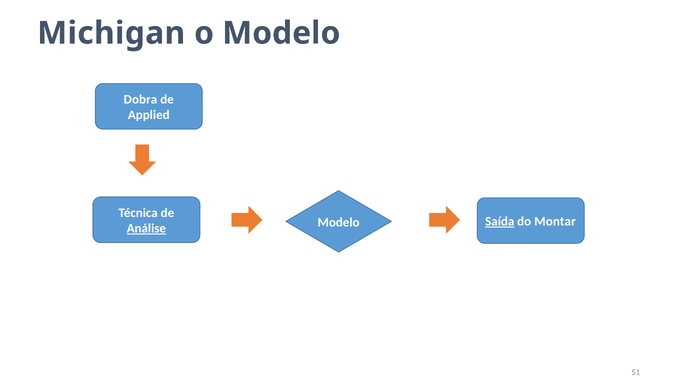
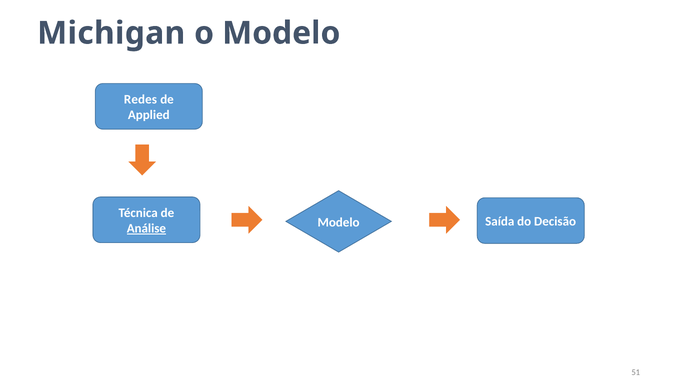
Dobra: Dobra -> Redes
Saída underline: present -> none
Montar: Montar -> Decisão
